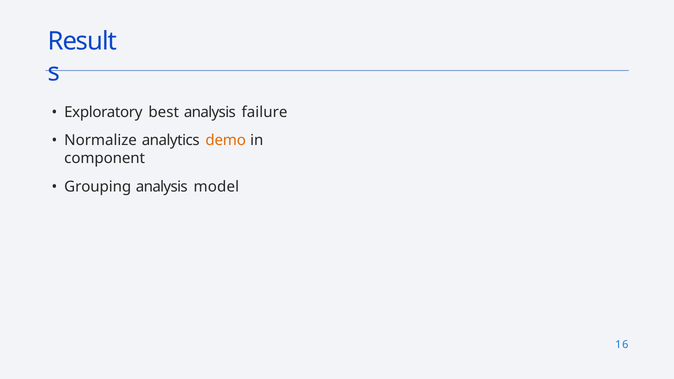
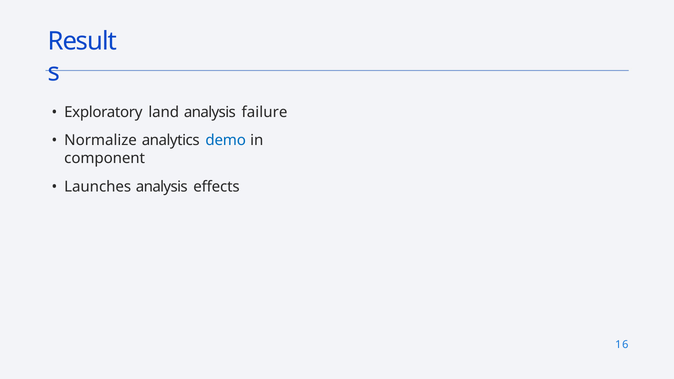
best: best -> land
demo colour: orange -> blue
Grouping: Grouping -> Launches
model: model -> effects
